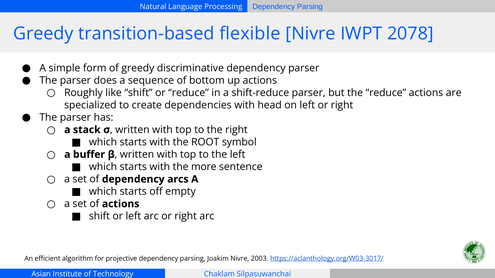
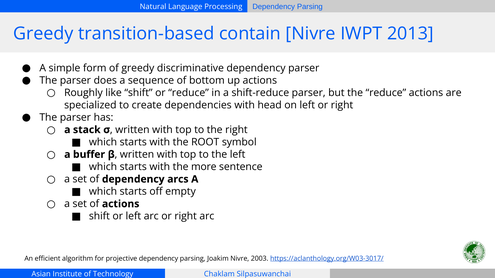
flexible: flexible -> contain
2078: 2078 -> 2013
